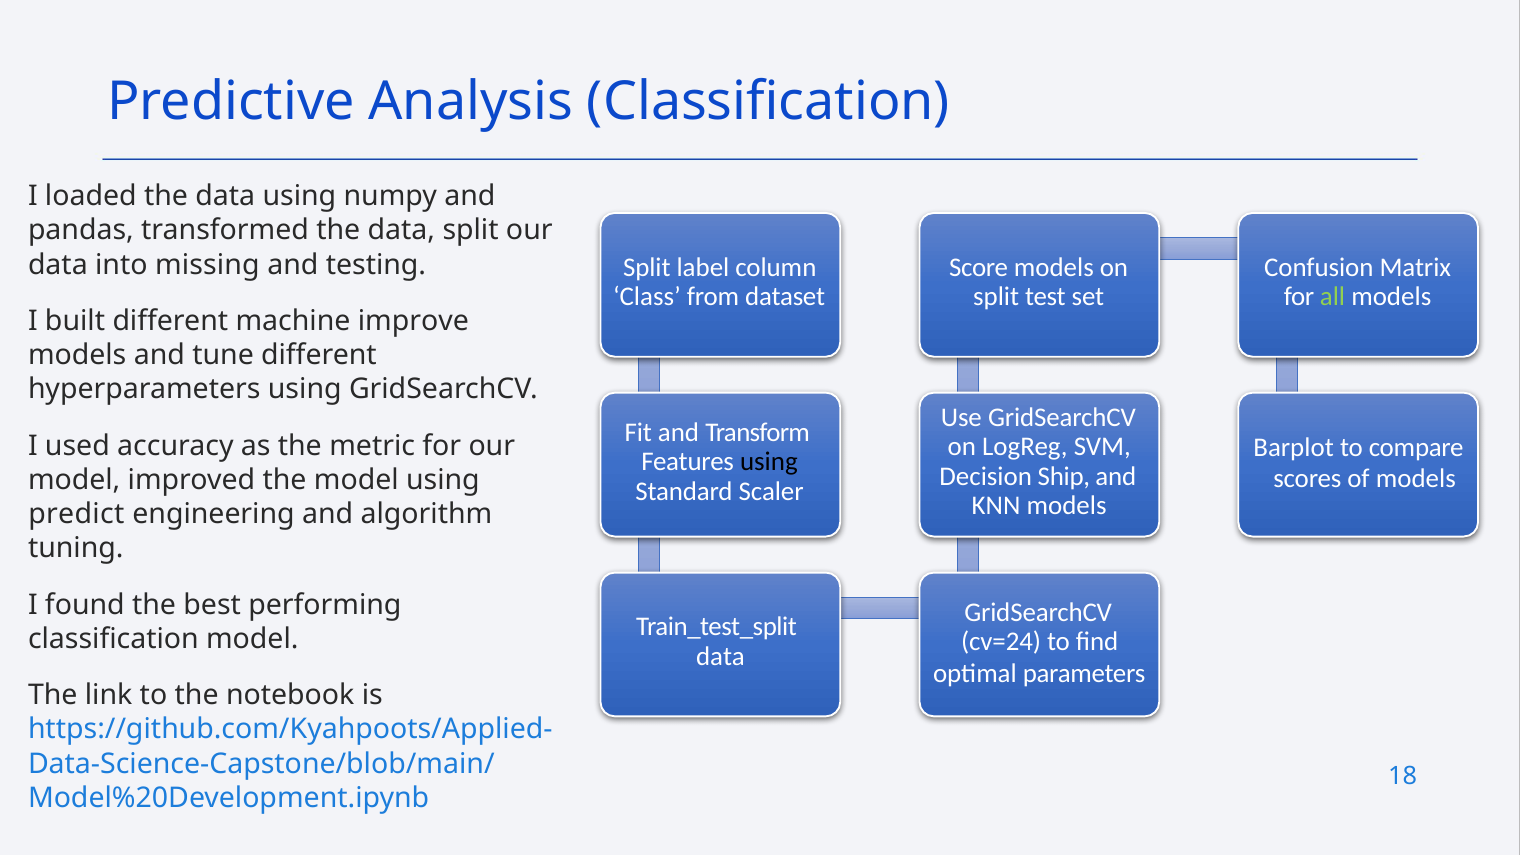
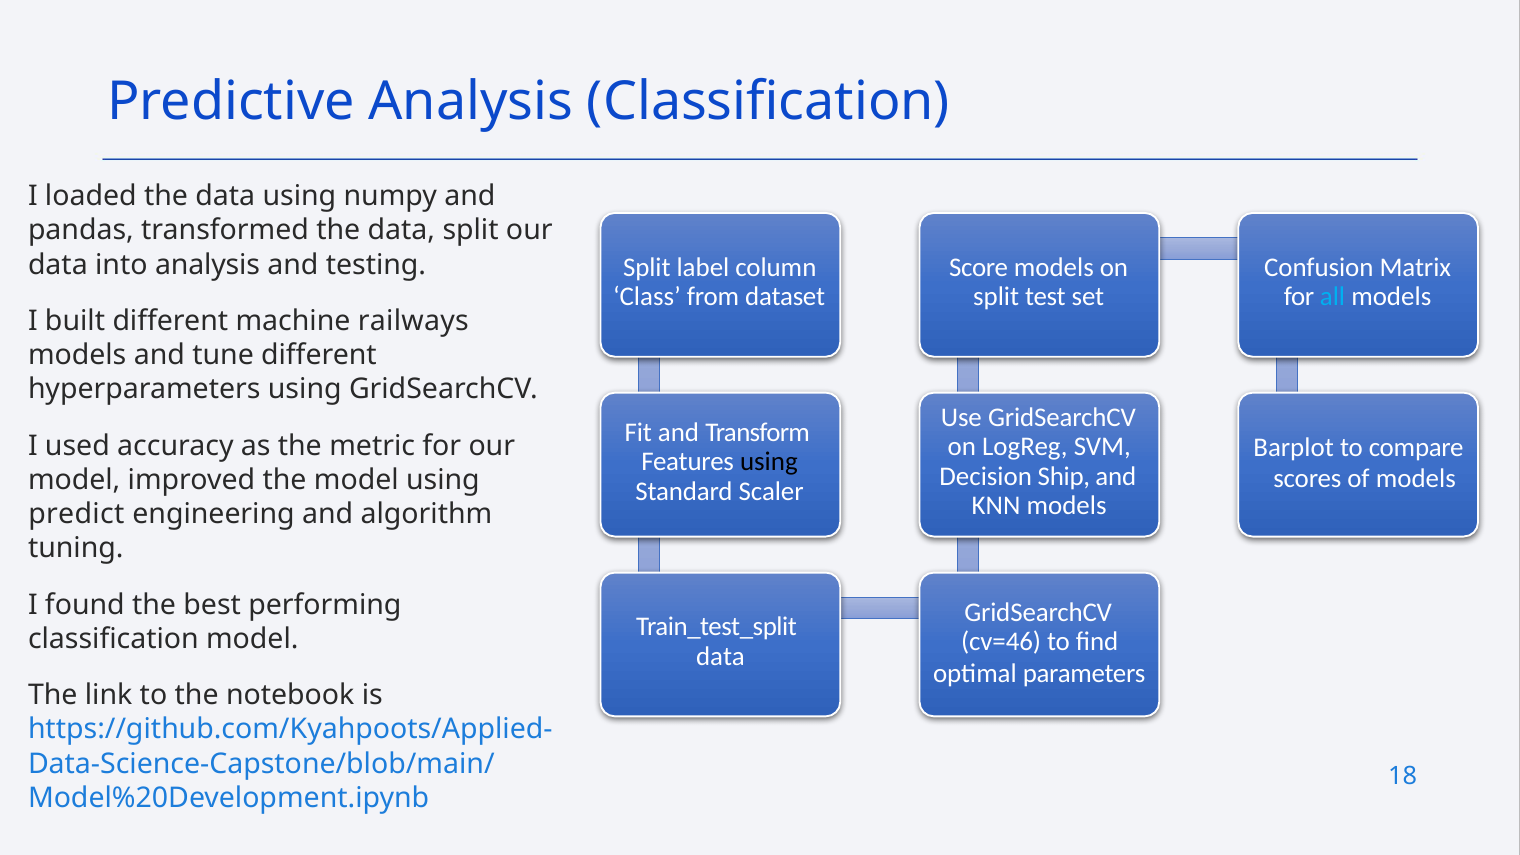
into missing: missing -> analysis
all colour: light green -> light blue
improve: improve -> railways
cv=24: cv=24 -> cv=46
